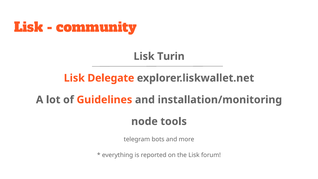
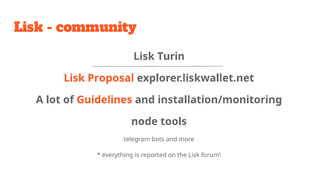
Delegate: Delegate -> Proposal
